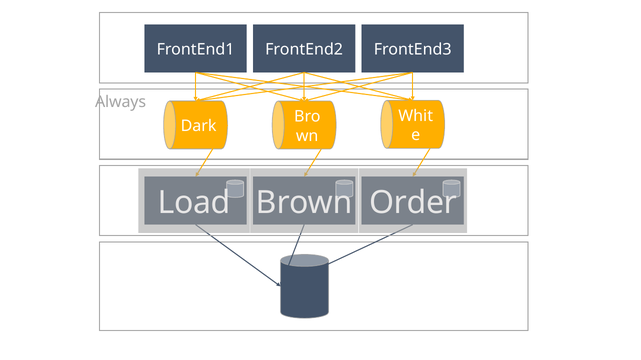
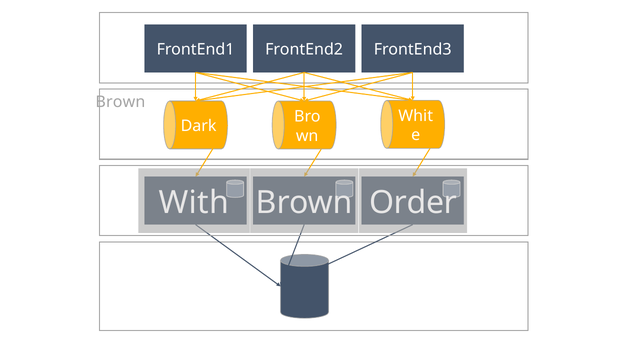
Always at (121, 102): Always -> Brown
Load: Load -> With
